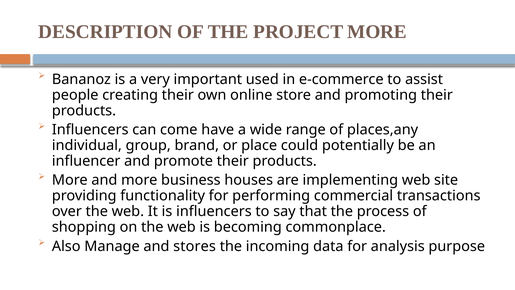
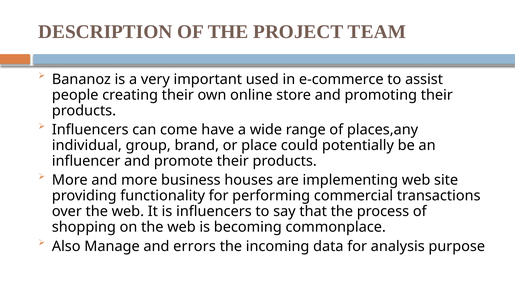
PROJECT MORE: MORE -> TEAM
stores: stores -> errors
